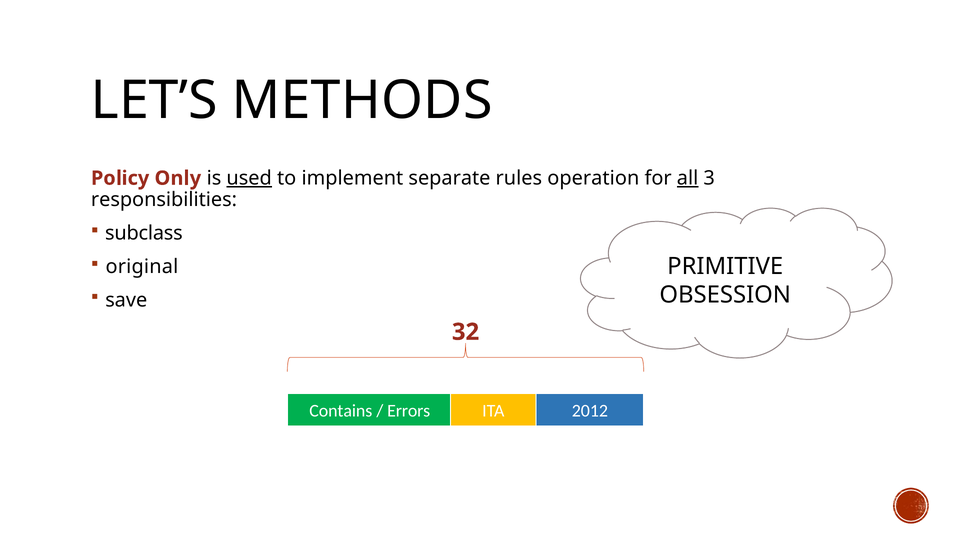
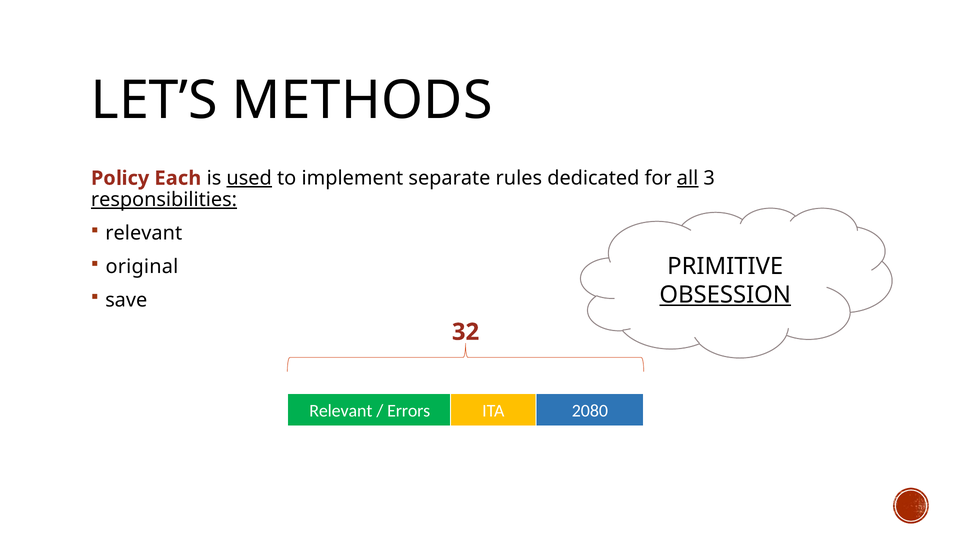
Only: Only -> Each
operation: operation -> dedicated
responsibilities underline: none -> present
subclass at (144, 233): subclass -> relevant
OBSESSION underline: none -> present
Contains at (341, 411): Contains -> Relevant
2012: 2012 -> 2080
